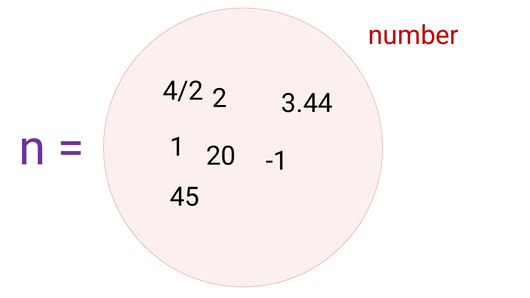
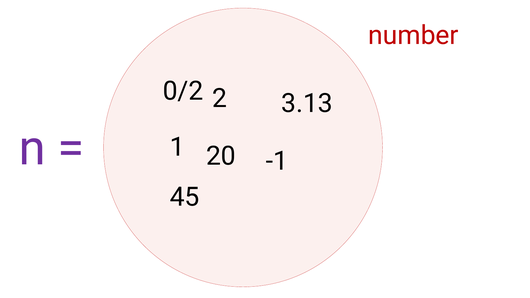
4/2: 4/2 -> 0/2
3.44: 3.44 -> 3.13
